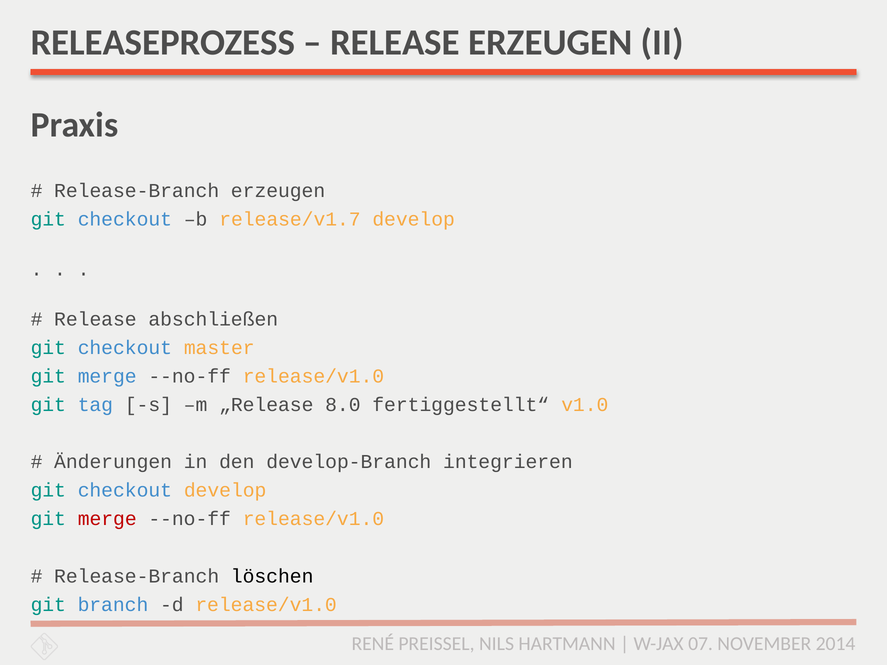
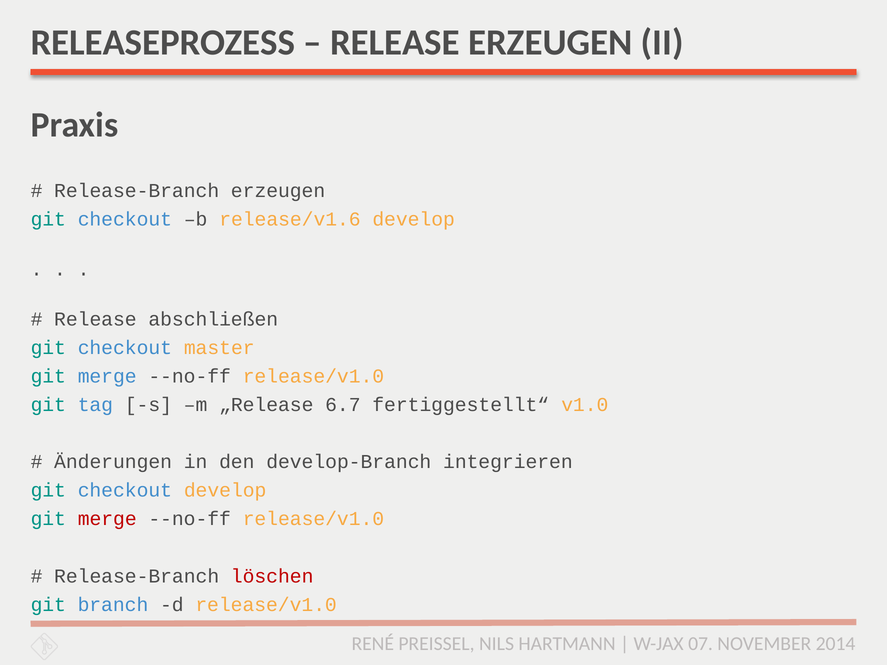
release/v1.7: release/v1.7 -> release/v1.6
8.0: 8.0 -> 6.7
löschen colour: black -> red
